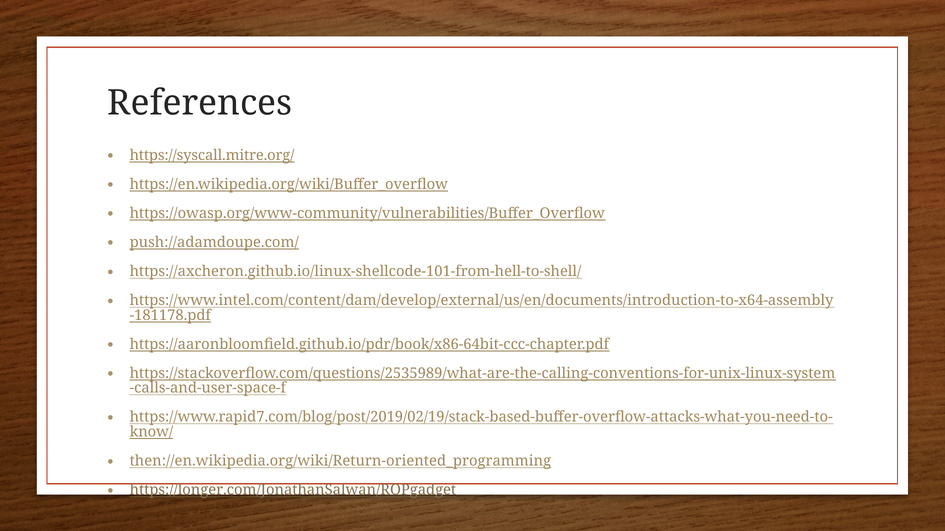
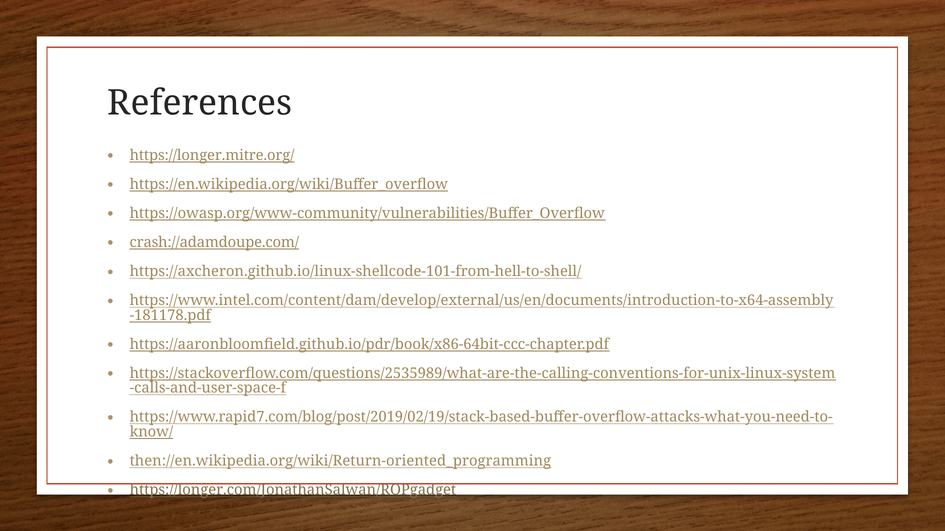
https://syscall.mitre.org/: https://syscall.mitre.org/ -> https://longer.mitre.org/
push://adamdoupe.com/: push://adamdoupe.com/ -> crash://adamdoupe.com/
